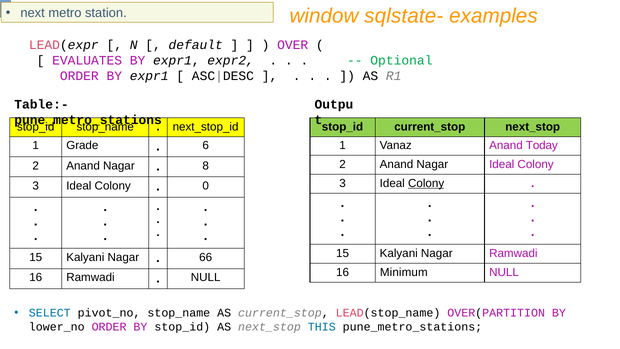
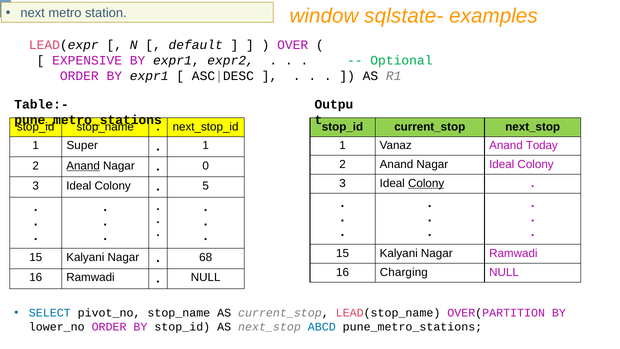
EVALUATES: EVALUATES -> EXPENSIVE
Grade: Grade -> Super
6 at (206, 146): 6 -> 1
Anand at (83, 166) underline: none -> present
8: 8 -> 0
0: 0 -> 5
66: 66 -> 68
Minimum: Minimum -> Charging
THIS: THIS -> ABCD
